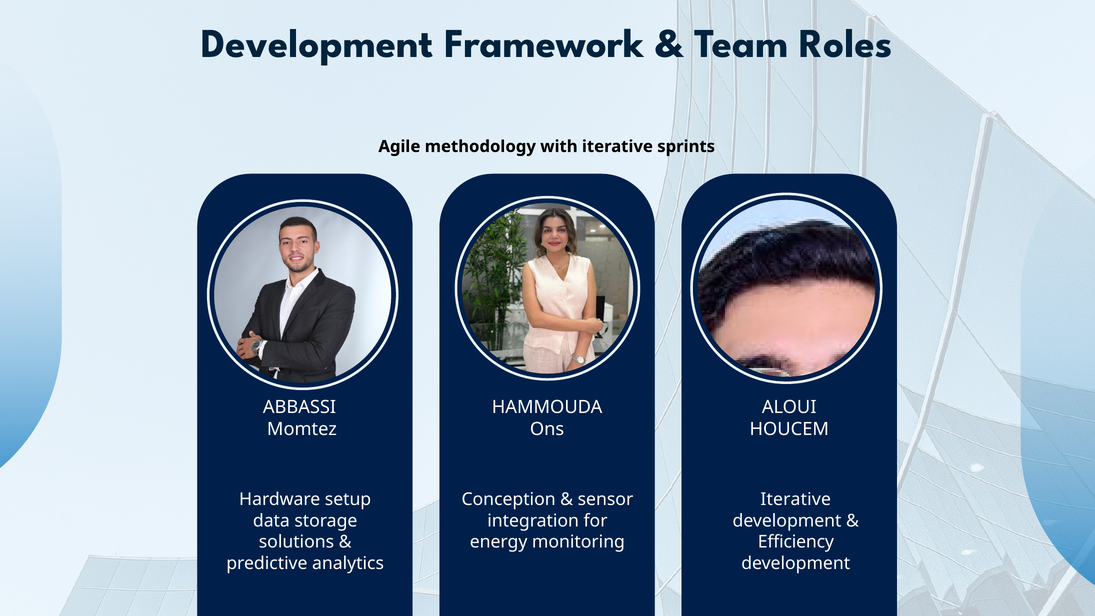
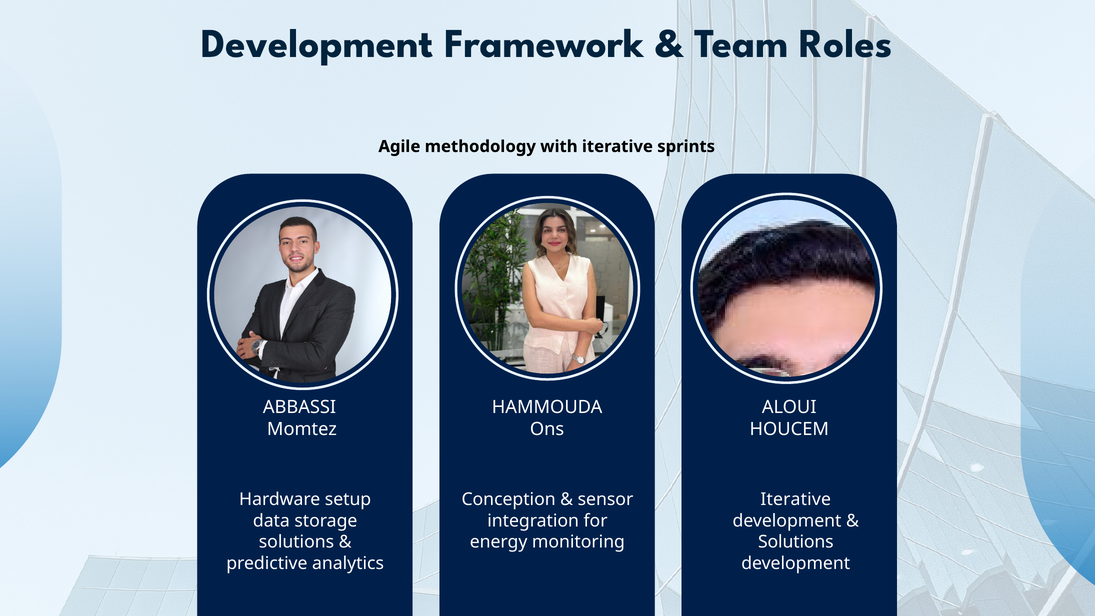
Efficiency at (796, 542): Efficiency -> Solutions
